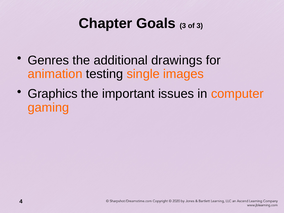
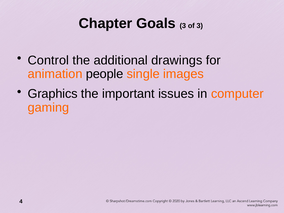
Genres: Genres -> Control
testing: testing -> people
